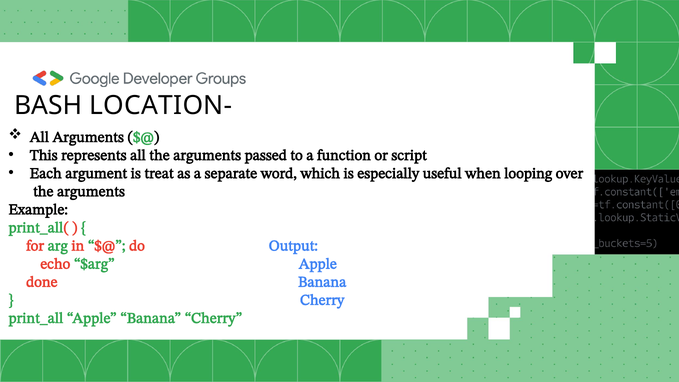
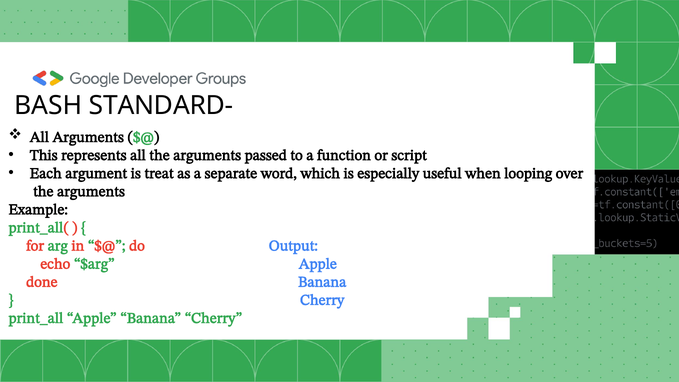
LOCATION-: LOCATION- -> STANDARD-
